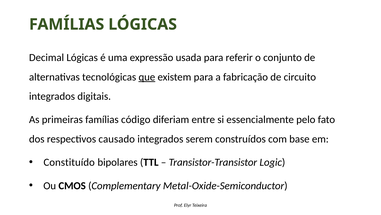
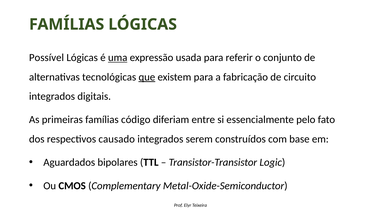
Decimal: Decimal -> Possível
uma underline: none -> present
Constituído: Constituído -> Aguardados
